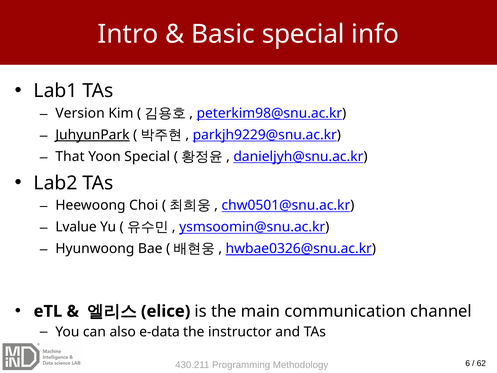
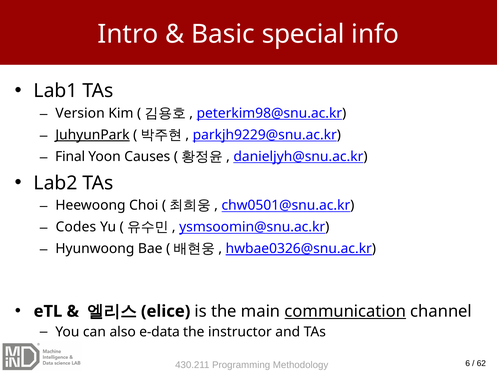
That: That -> Final
Yoon Special: Special -> Causes
Lvalue: Lvalue -> Codes
communication underline: none -> present
